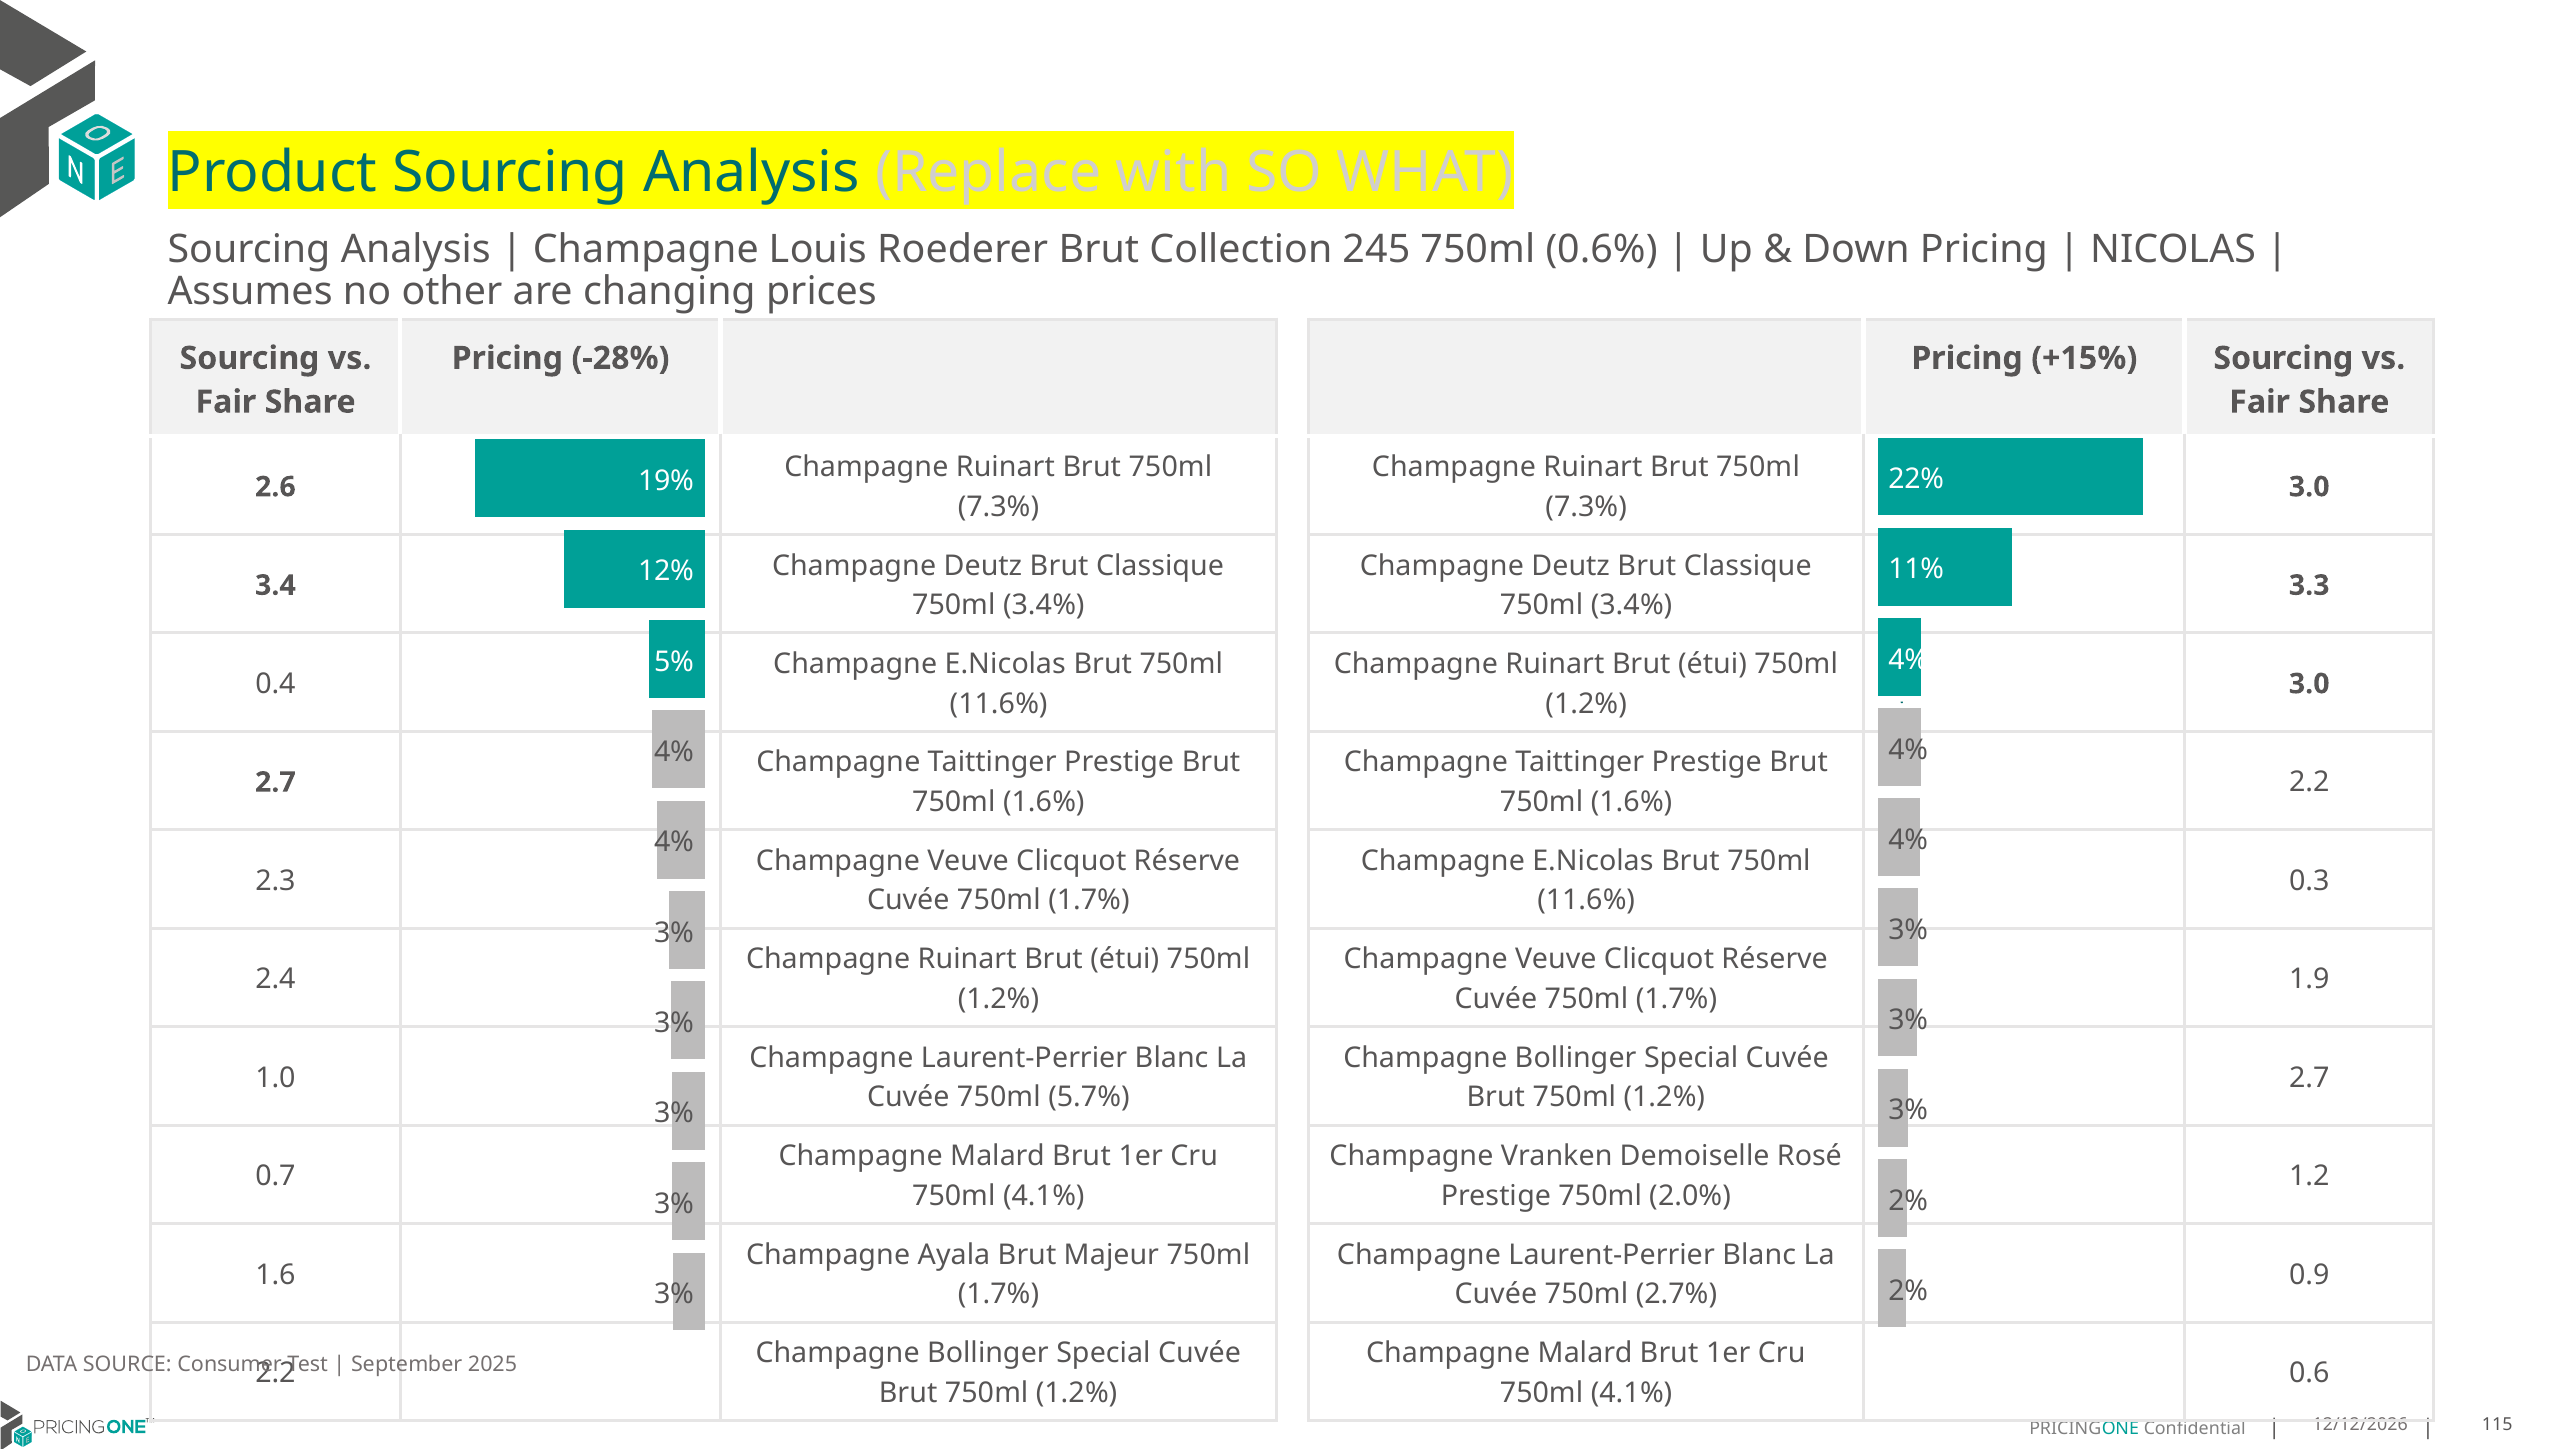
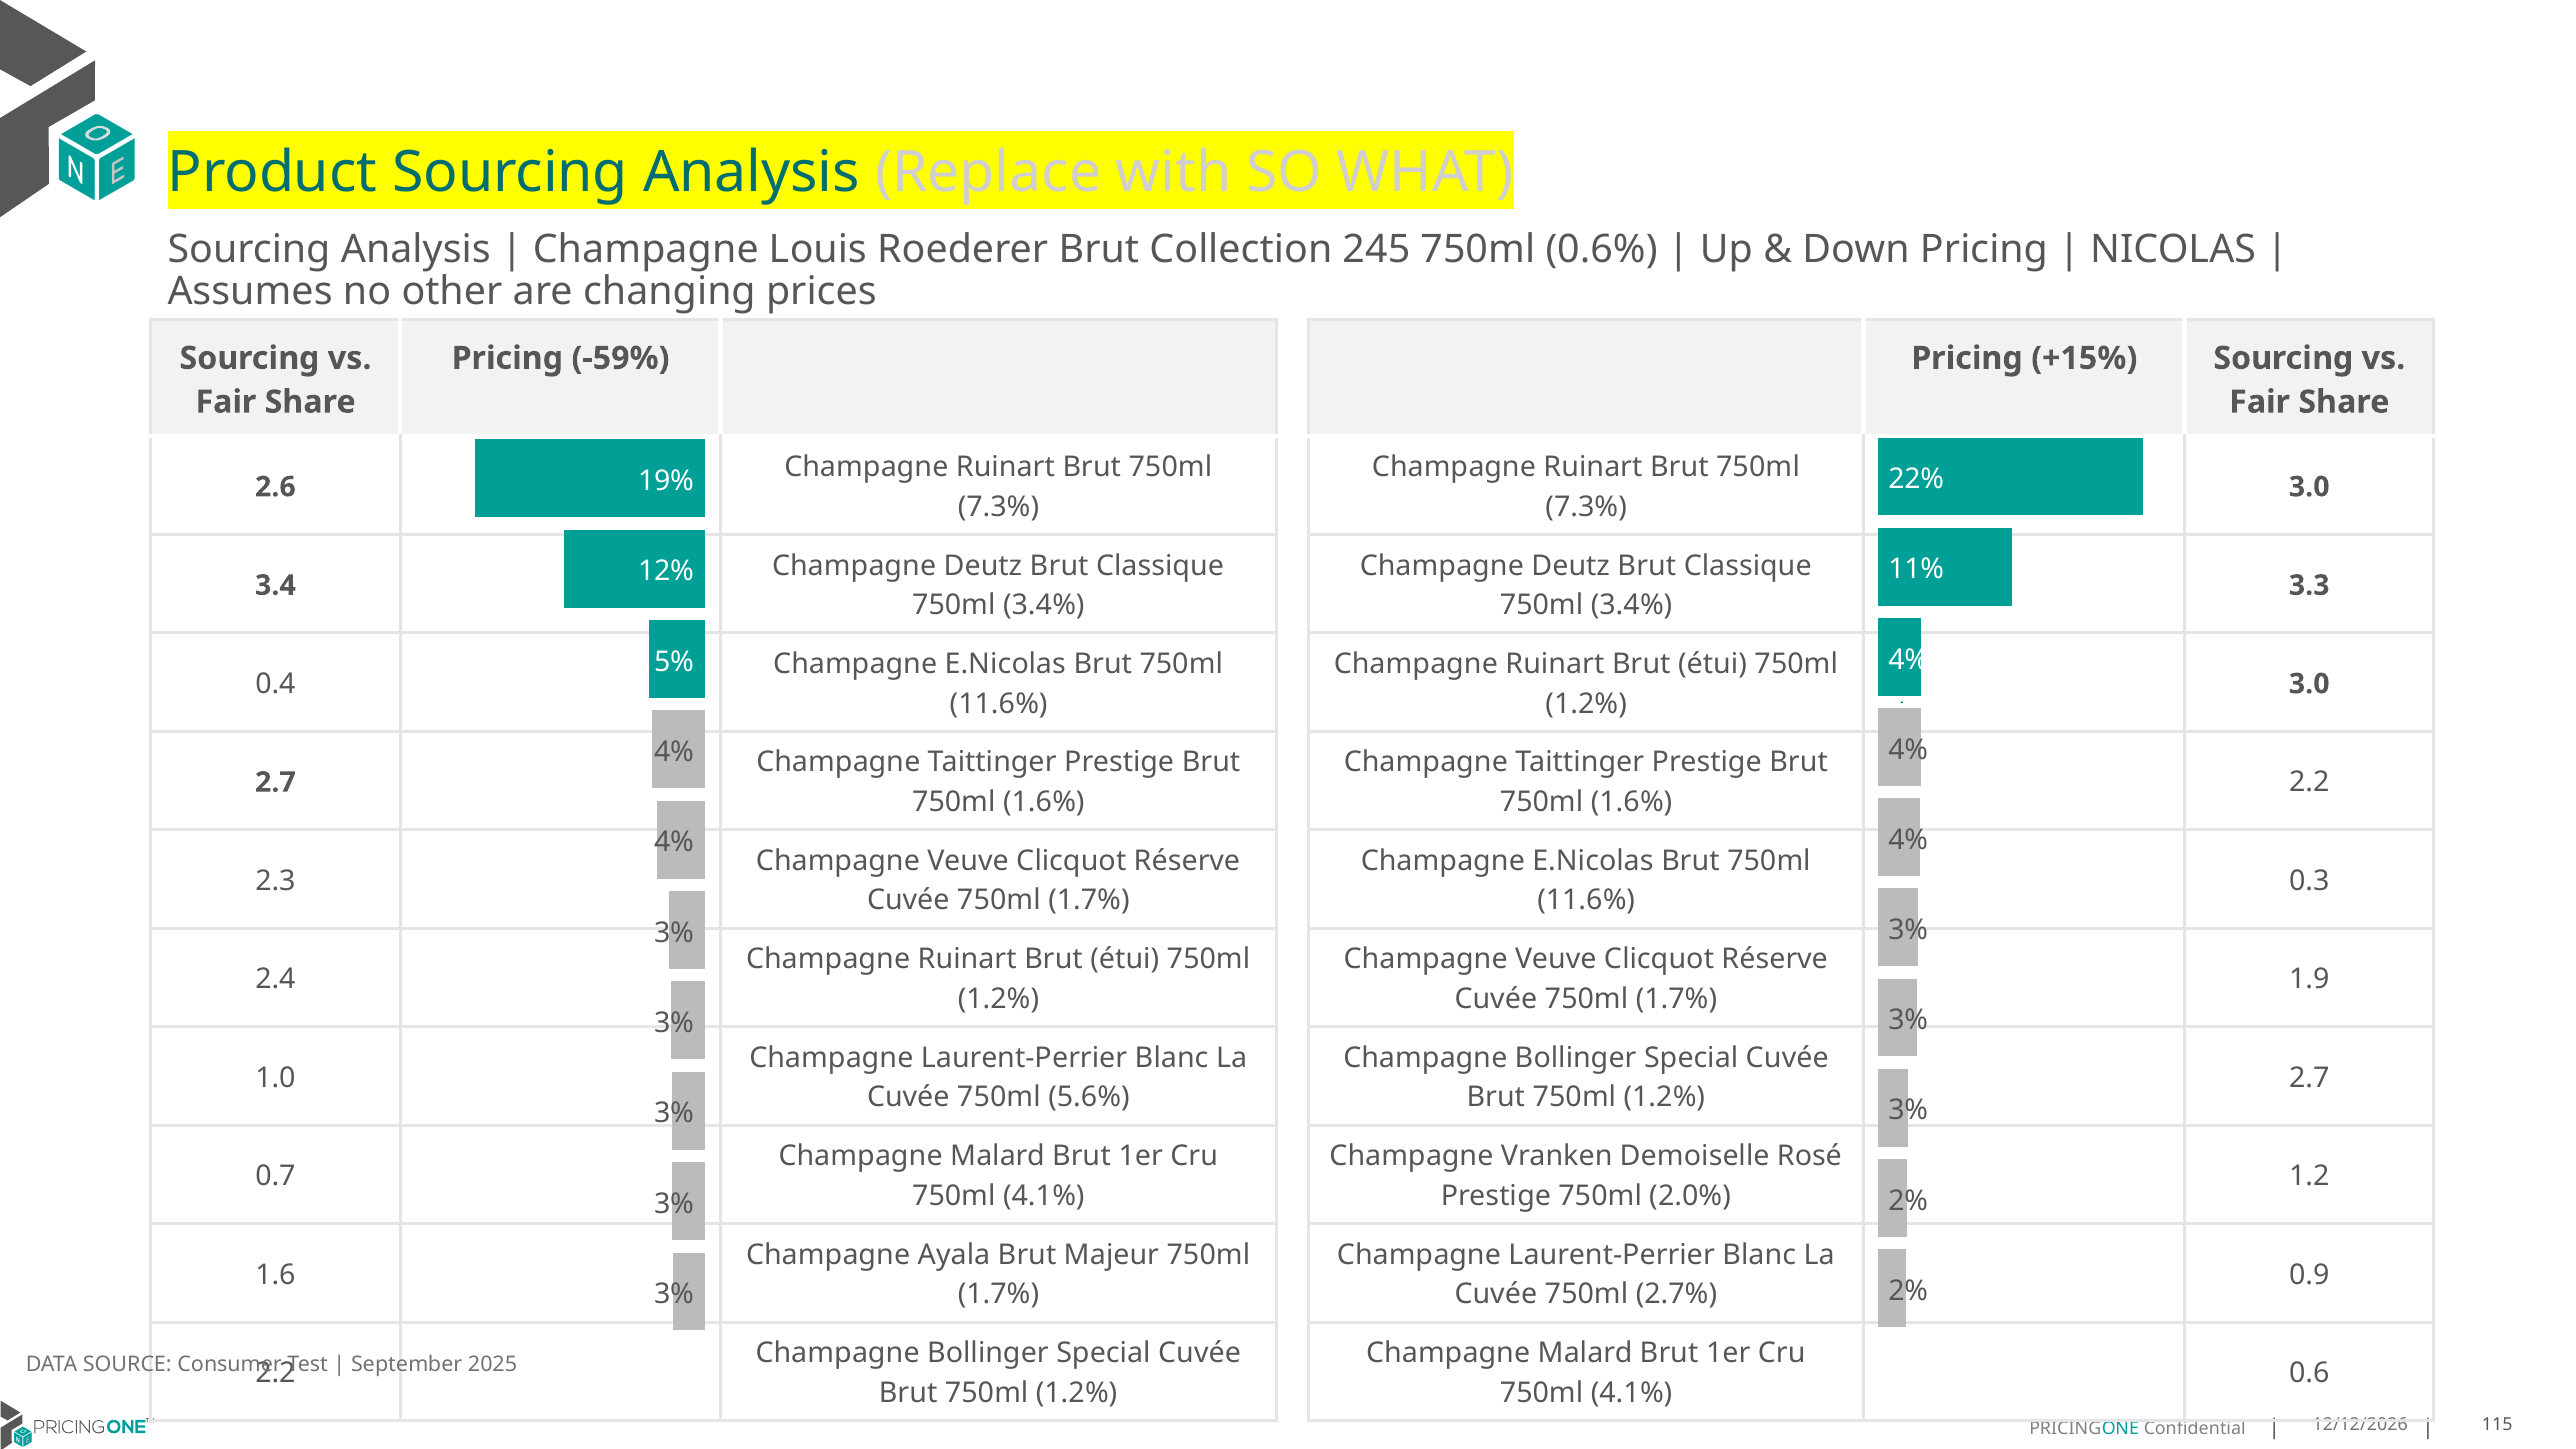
-28%: -28% -> -59%
5.7%: 5.7% -> 5.6%
